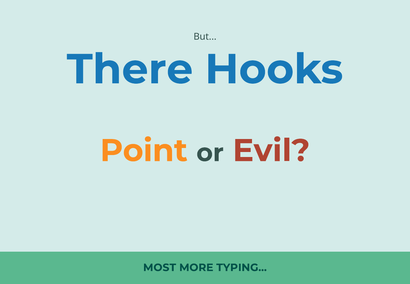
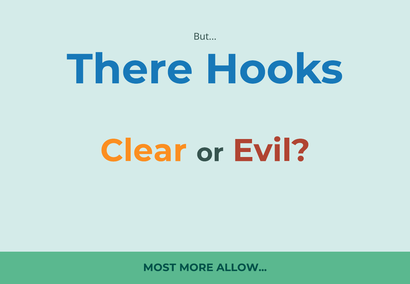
Point: Point -> Clear
TYPING: TYPING -> ALLOW
